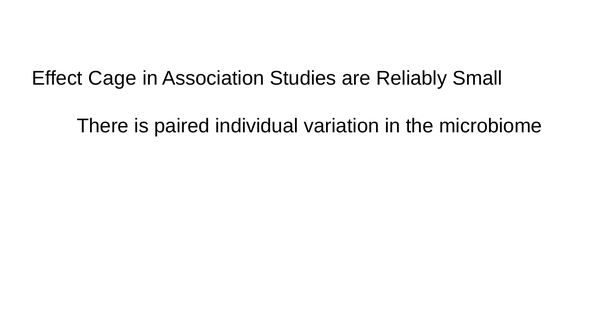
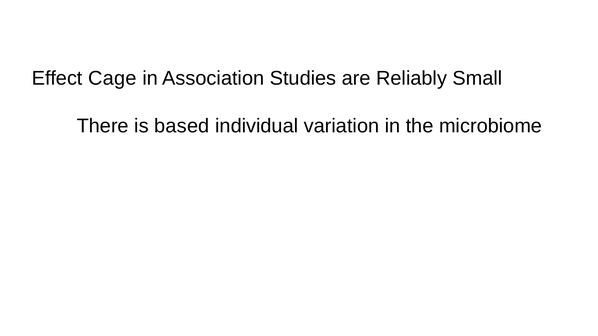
paired: paired -> based
